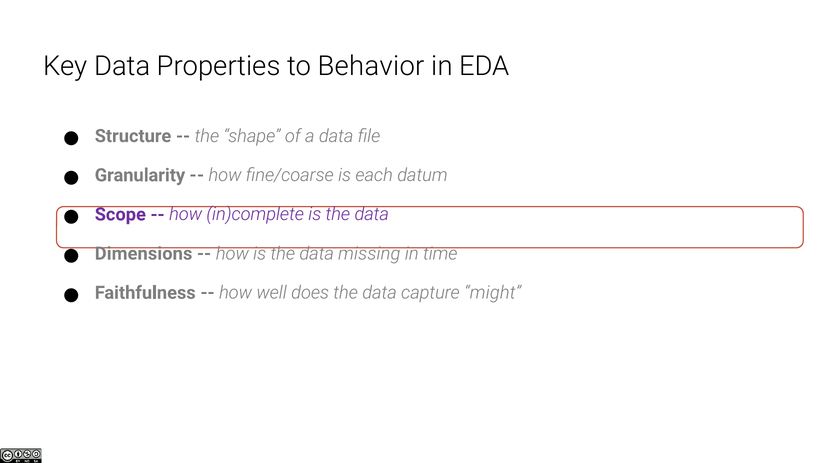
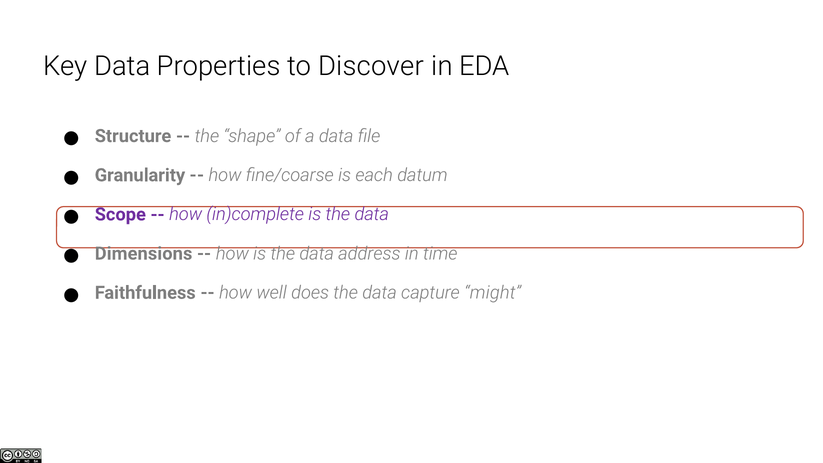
Behavior: Behavior -> Discover
missing: missing -> address
